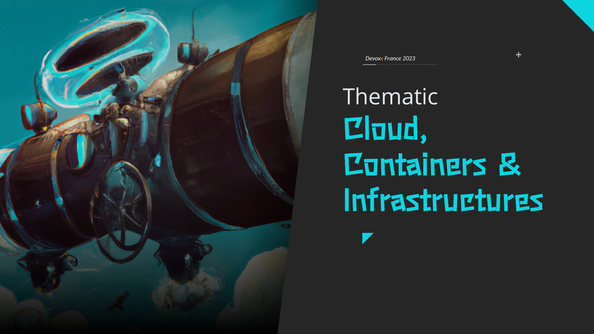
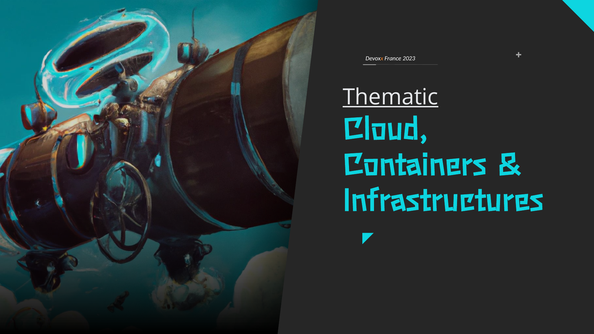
Thematic underline: none -> present
